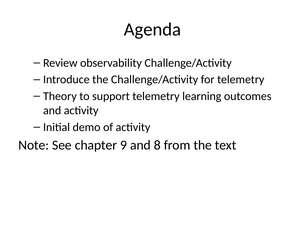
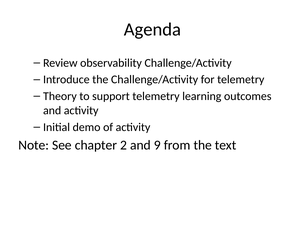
9: 9 -> 2
8: 8 -> 9
